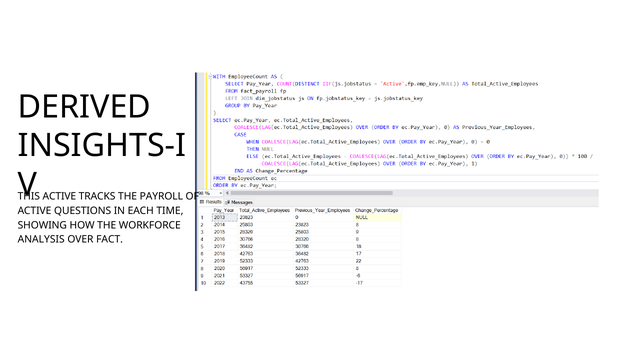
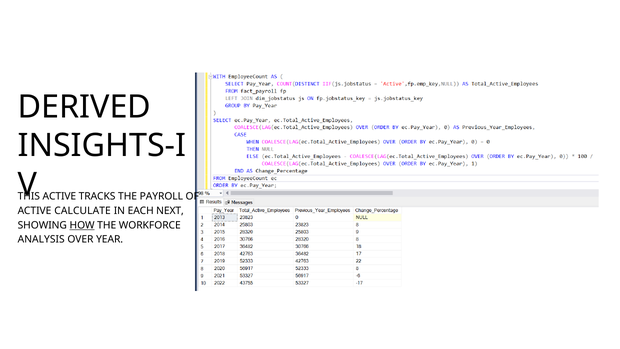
QUESTIONS: QUESTIONS -> CALCULATE
TIME: TIME -> NEXT
HOW underline: none -> present
FACT: FACT -> YEAR
